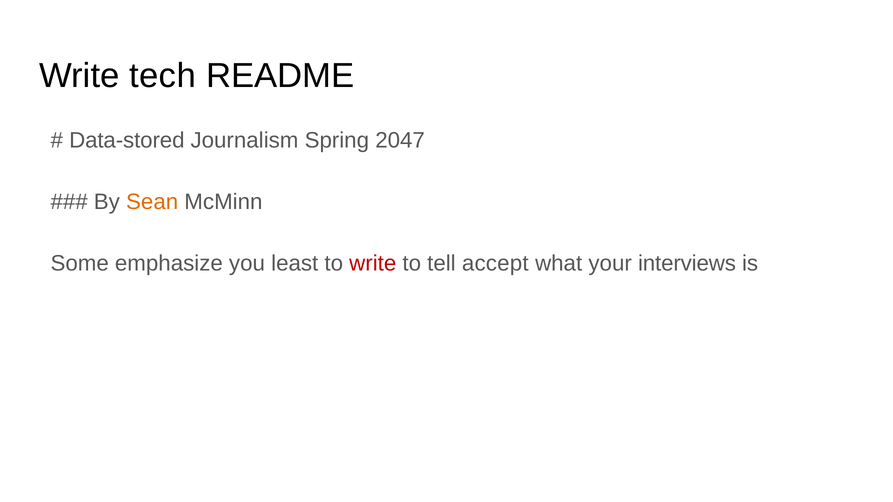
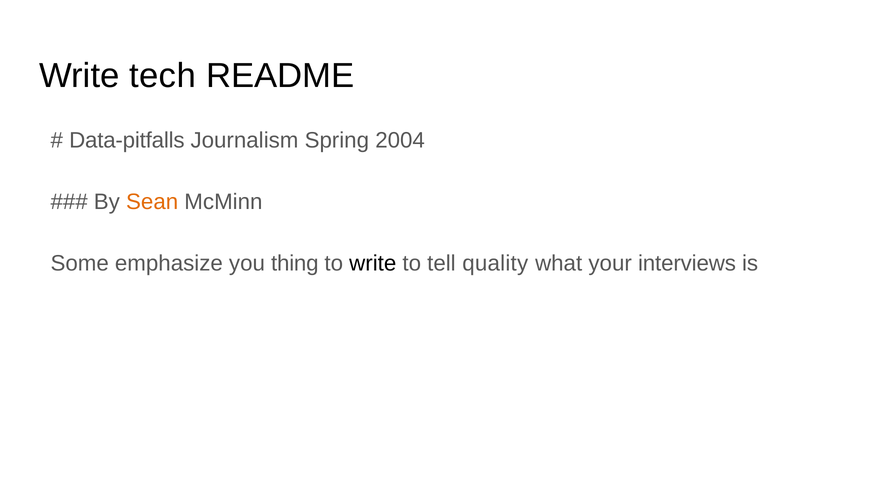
Data-stored: Data-stored -> Data-pitfalls
2047: 2047 -> 2004
least: least -> thing
write at (373, 264) colour: red -> black
accept: accept -> quality
